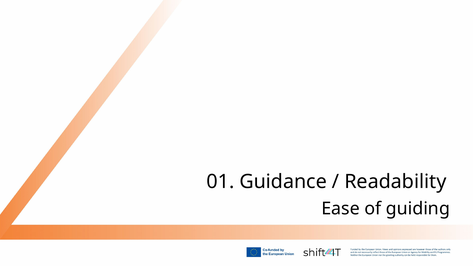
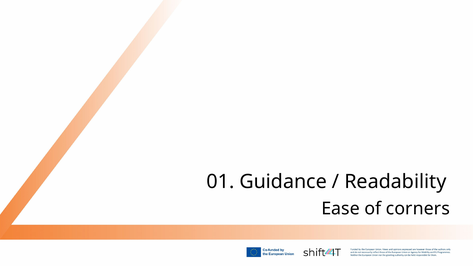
guiding: guiding -> corners
